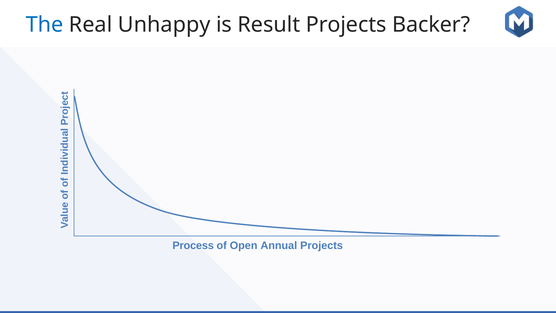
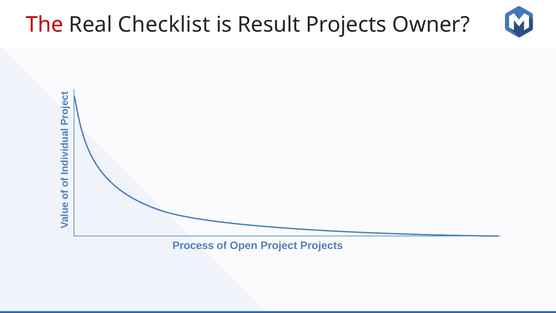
The colour: blue -> red
Unhappy: Unhappy -> Checklist
Backer: Backer -> Owner
Annual: Annual -> Project
